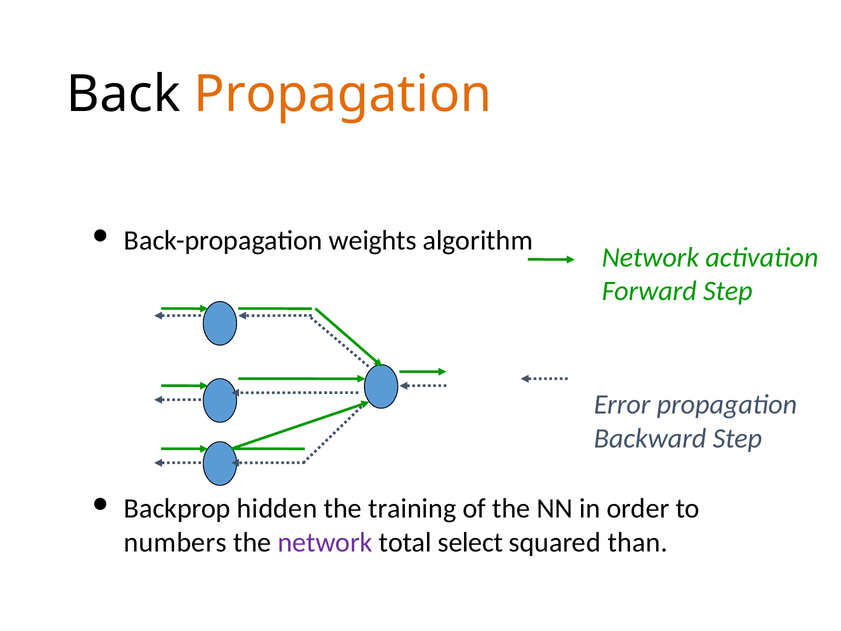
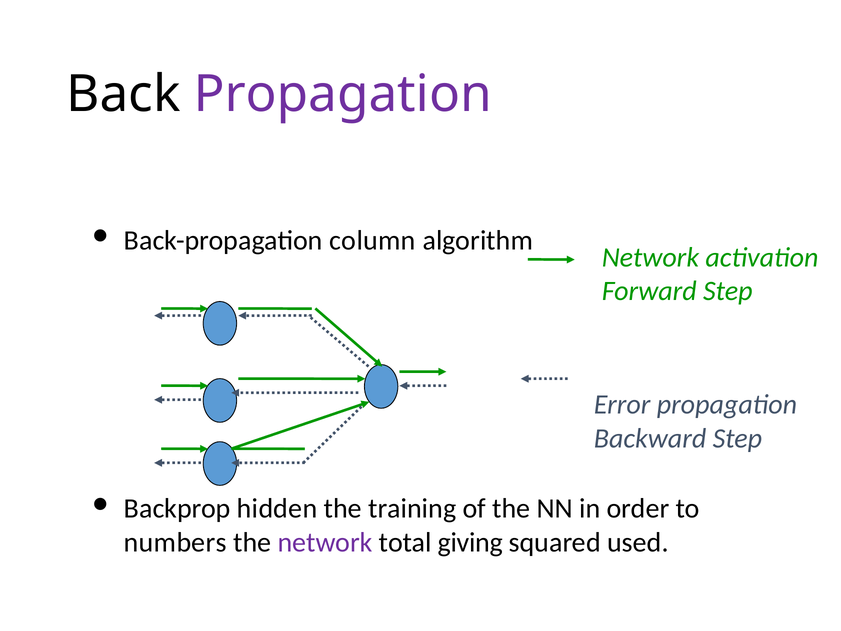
Propagation at (343, 94) colour: orange -> purple
weights: weights -> column
select: select -> giving
than: than -> used
